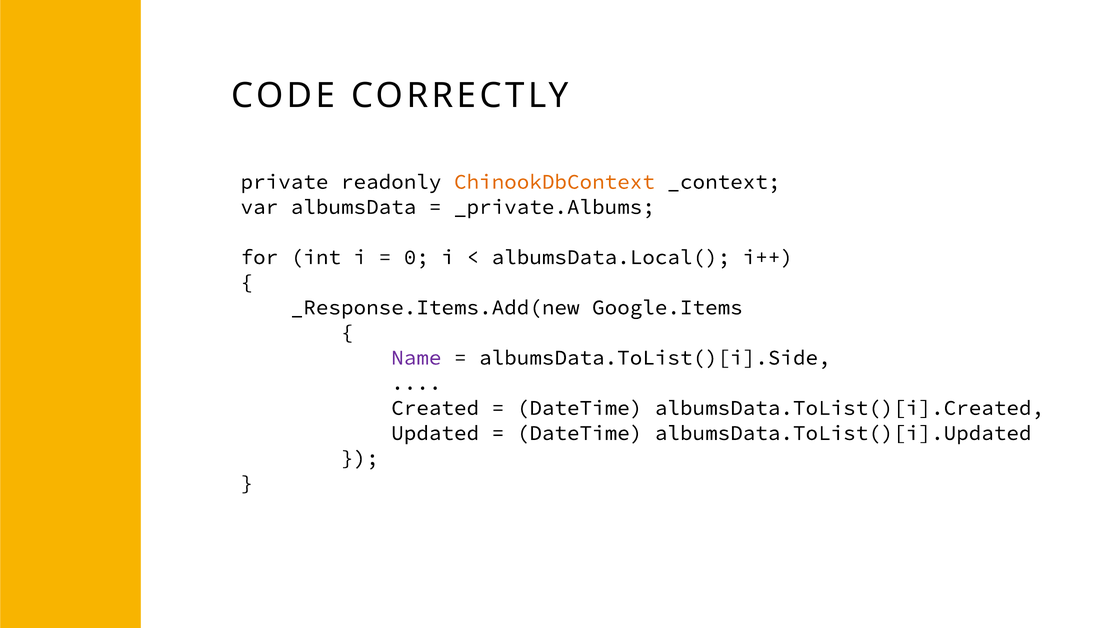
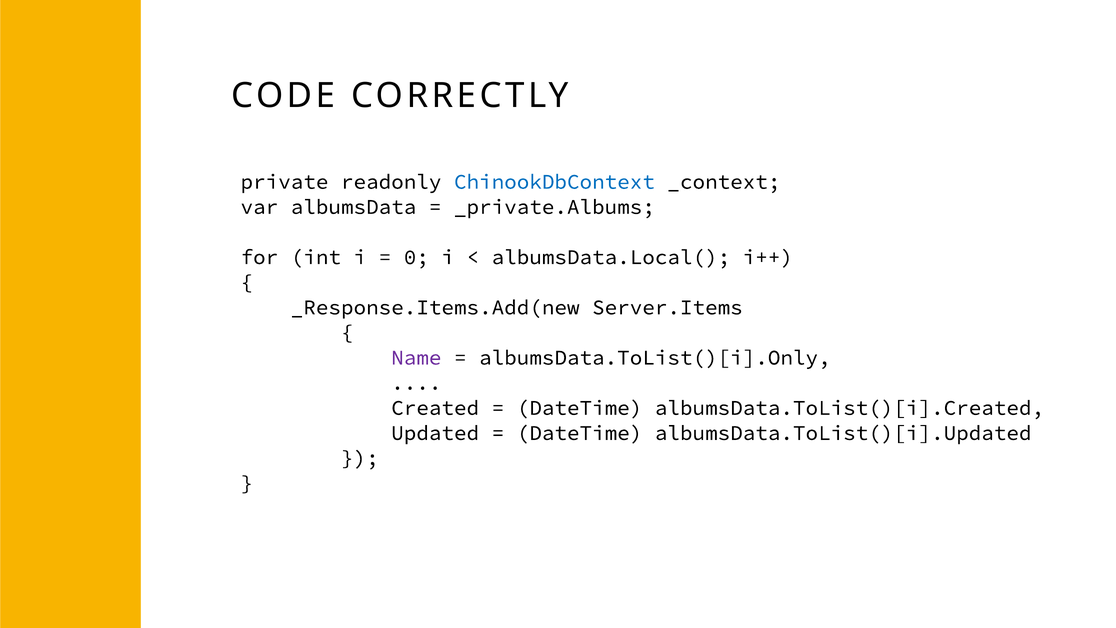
ChinookDbContext colour: orange -> blue
Google.Items: Google.Items -> Server.Items
albumsData.ToList()[i].Side: albumsData.ToList()[i].Side -> albumsData.ToList()[i].Only
